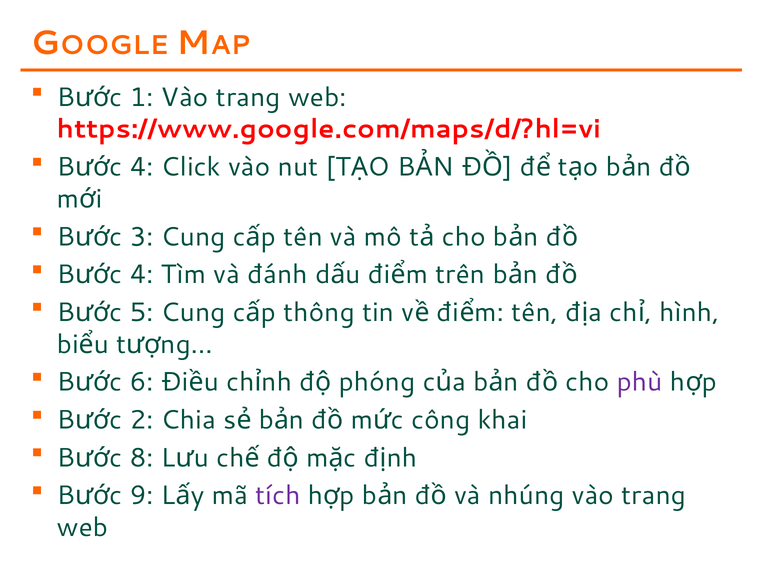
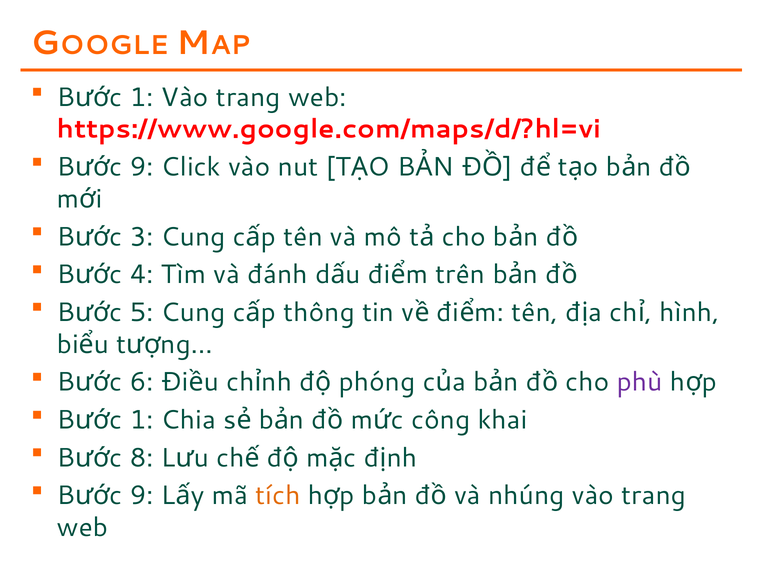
4 at (142, 167): 4 -> 9
2 at (142, 420): 2 -> 1
tích colour: purple -> orange
